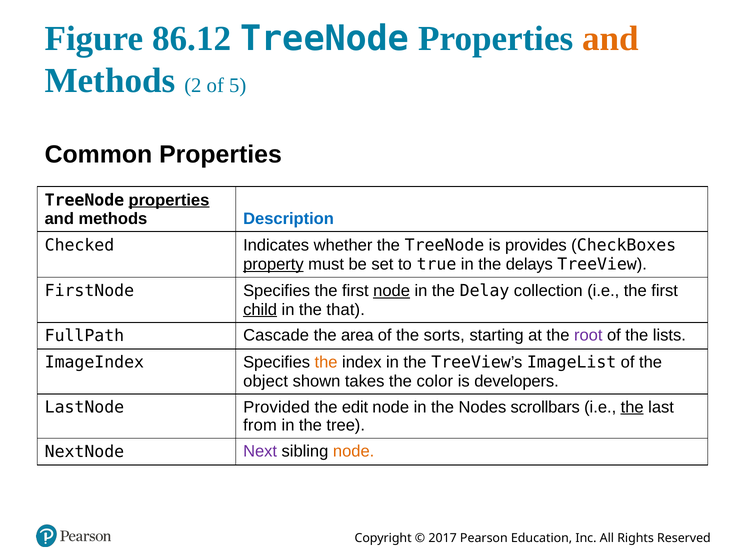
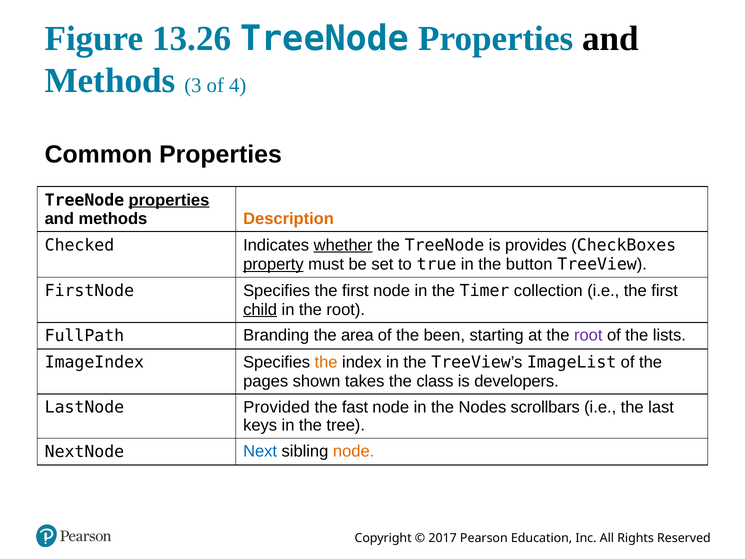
86.12: 86.12 -> 13.26
and at (610, 39) colour: orange -> black
2: 2 -> 3
5: 5 -> 4
Description colour: blue -> orange
whether underline: none -> present
delays: delays -> button
node at (392, 291) underline: present -> none
Delay: Delay -> Timer
in the that: that -> root
Cascade: Cascade -> Branding
sorts: sorts -> been
object: object -> pages
color: color -> class
edit: edit -> fast
the at (632, 407) underline: present -> none
from: from -> keys
Next colour: purple -> blue
